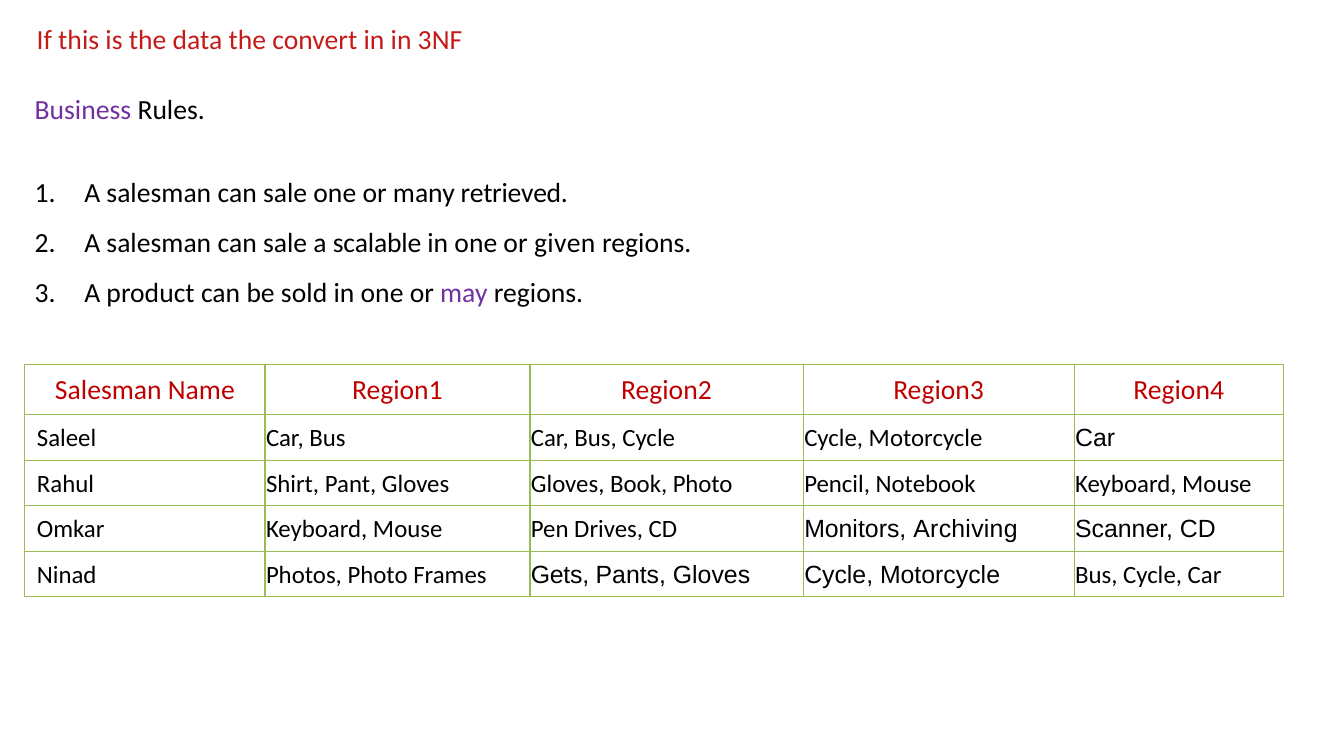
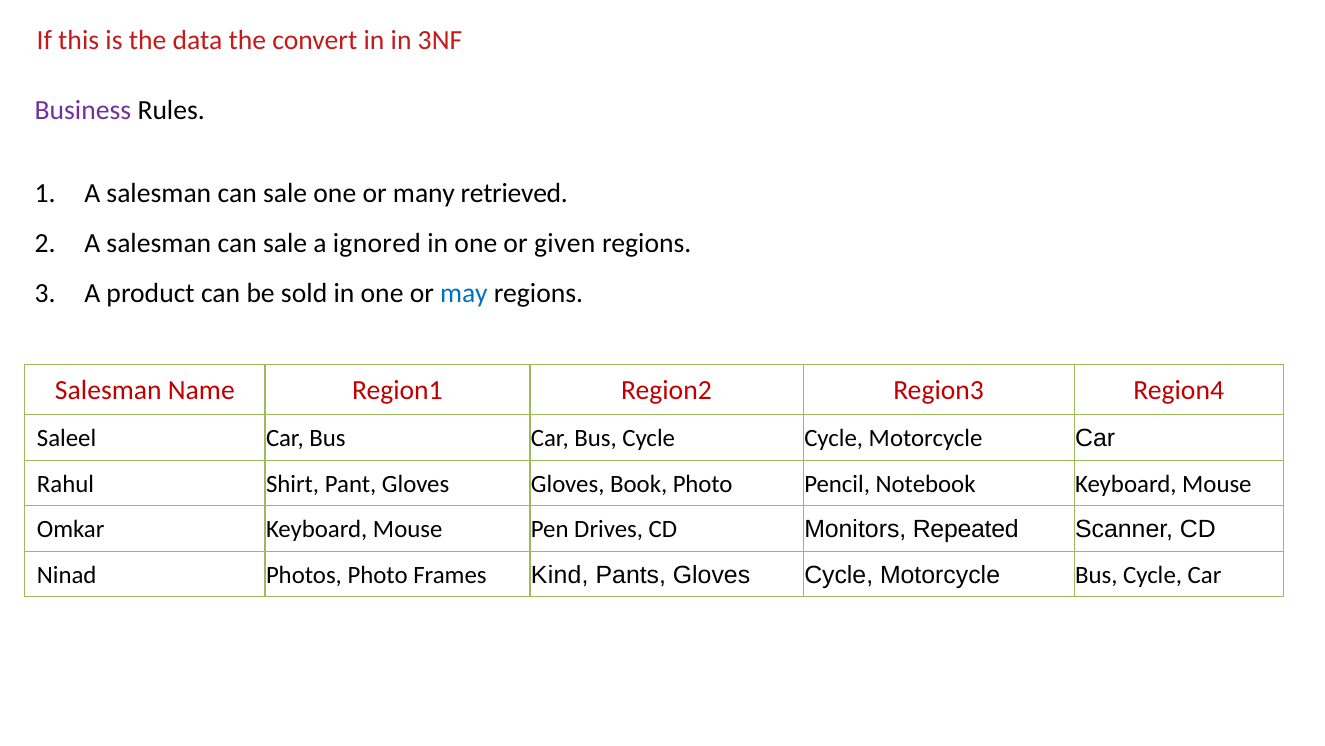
scalable: scalable -> ignored
may colour: purple -> blue
Archiving: Archiving -> Repeated
Gets: Gets -> Kind
